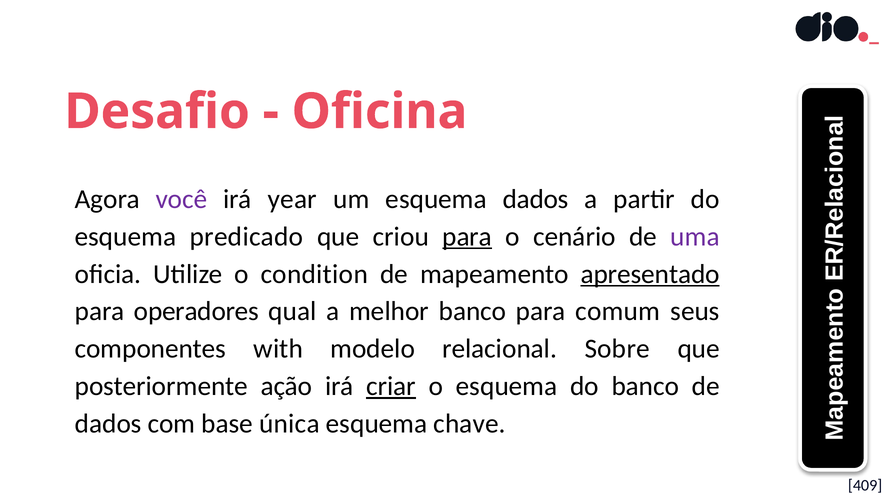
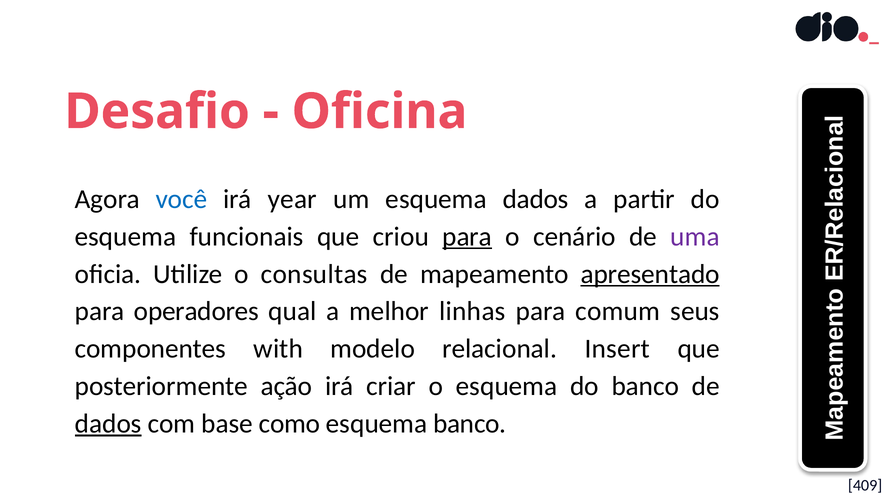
você colour: purple -> blue
predicado: predicado -> funcionais
condition: condition -> consultas
melhor banco: banco -> linhas
Sobre: Sobre -> Insert
criar underline: present -> none
dados at (108, 423) underline: none -> present
única: única -> como
esquema chave: chave -> banco
